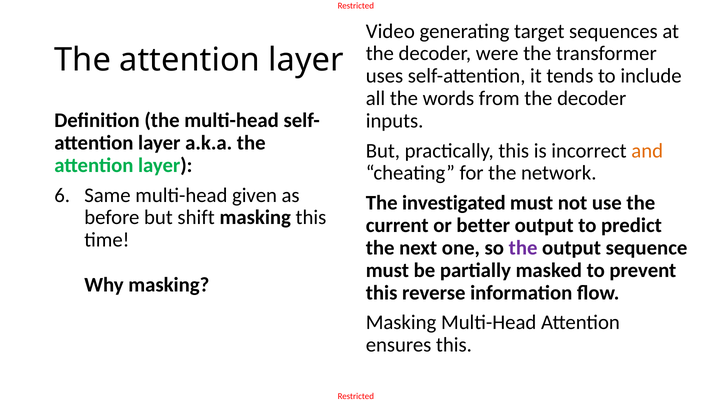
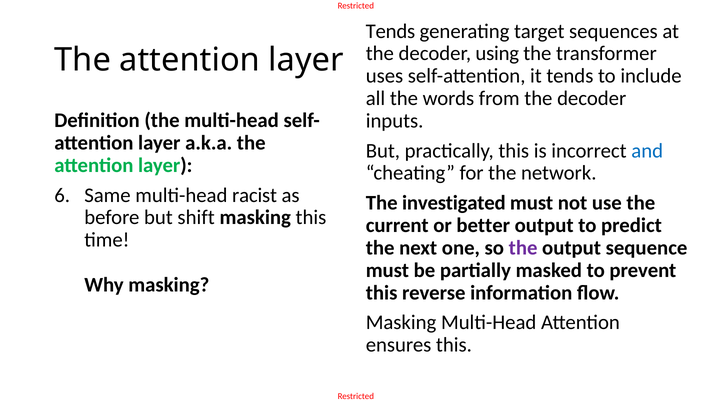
Video at (390, 31): Video -> Tends
were: were -> using
and colour: orange -> blue
given: given -> racist
